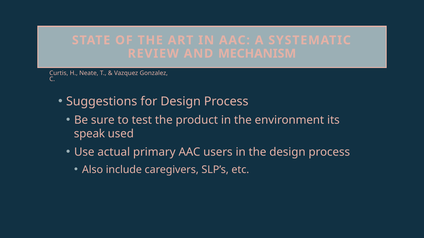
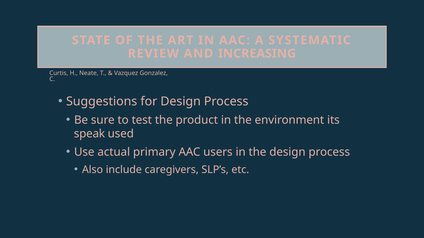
MECHANISM: MECHANISM -> INCREASING
